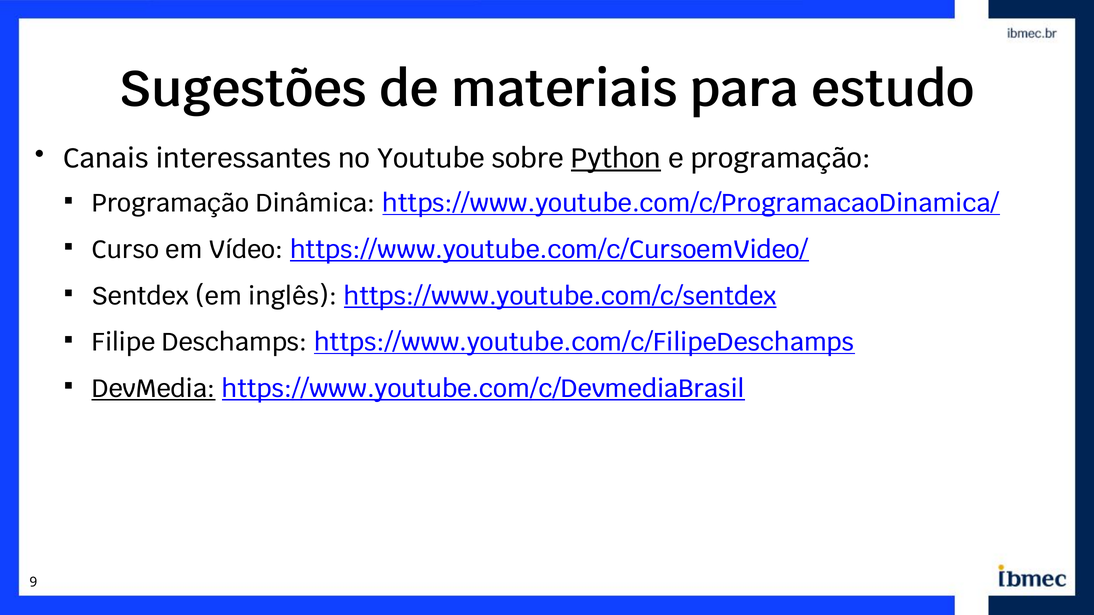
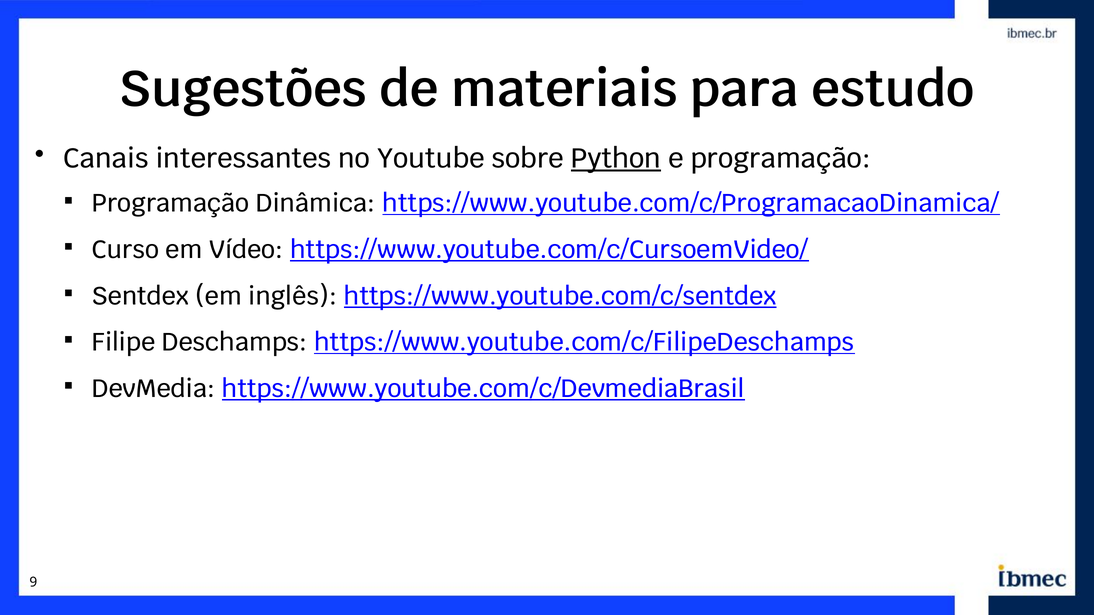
DevMedia underline: present -> none
